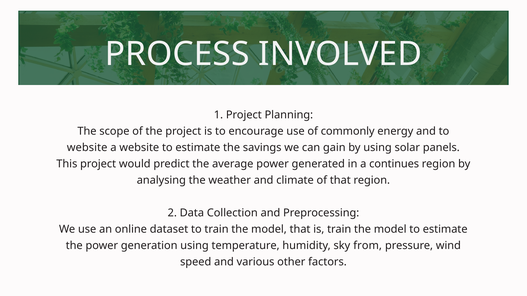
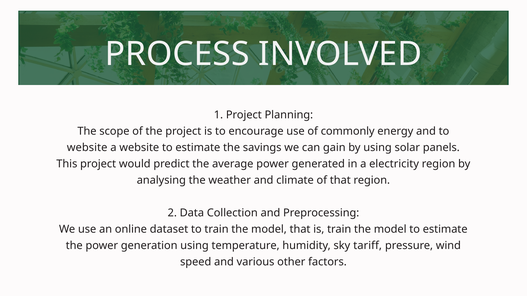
continues: continues -> electricity
from: from -> tariff
